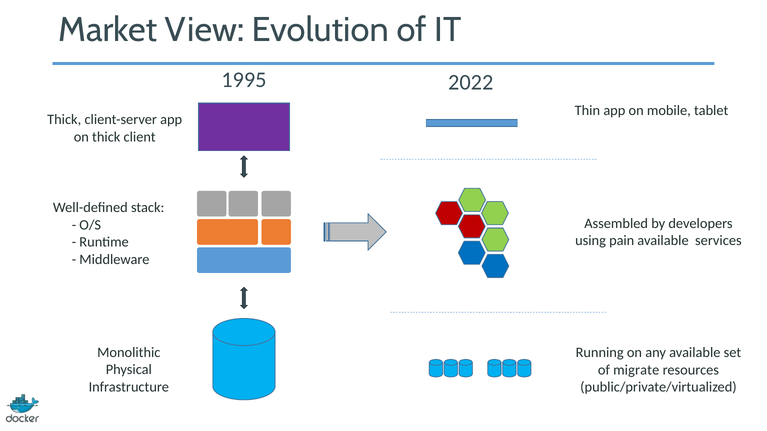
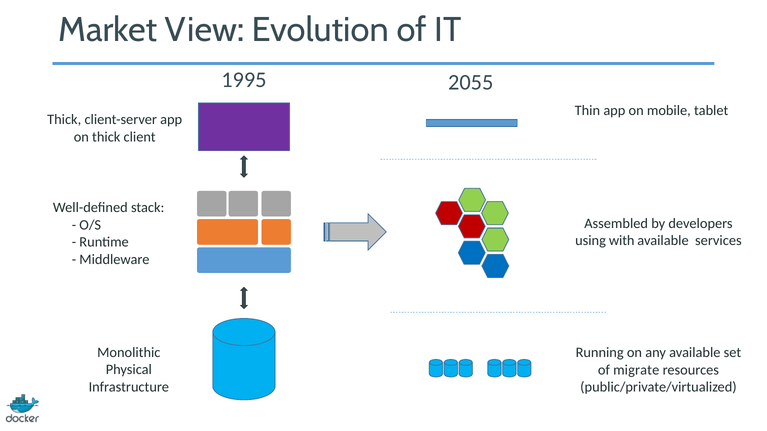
2022: 2022 -> 2055
pain: pain -> with
